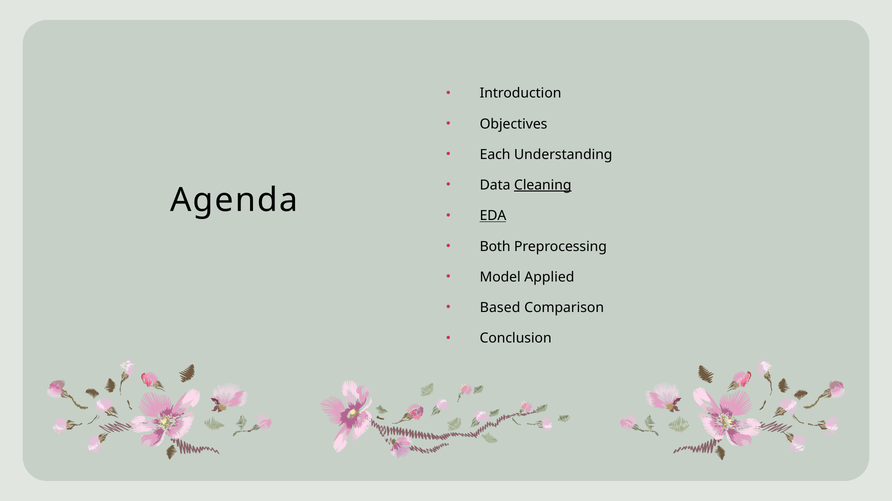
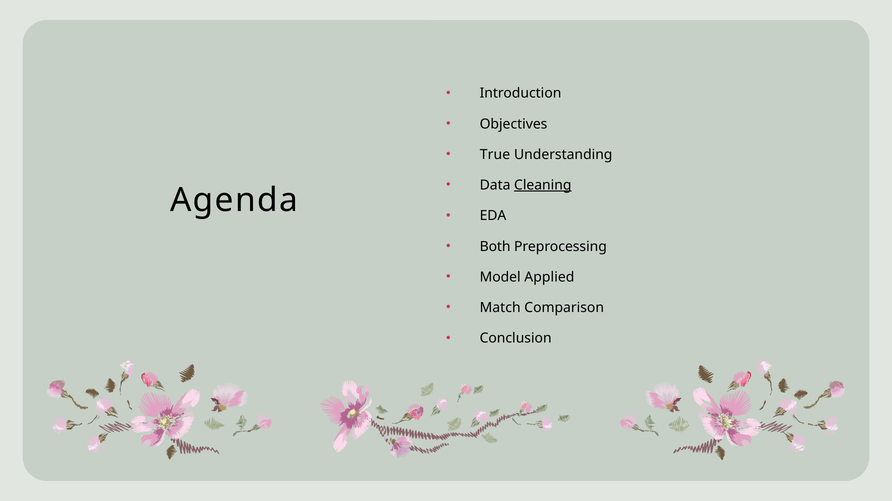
Each: Each -> True
EDA underline: present -> none
Based: Based -> Match
